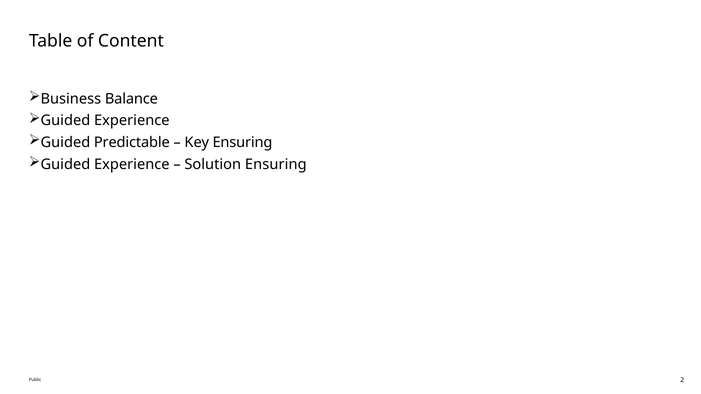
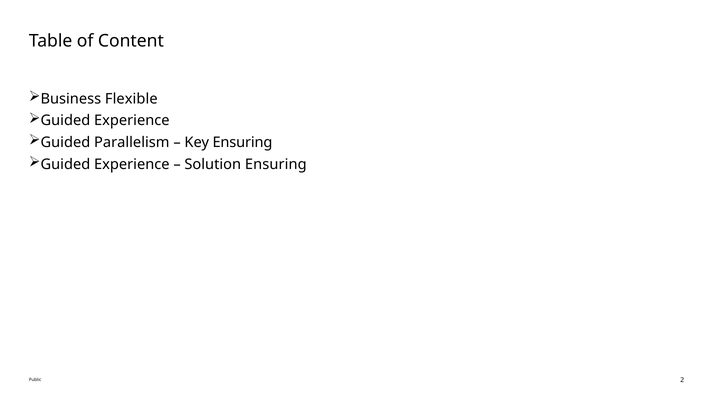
Balance: Balance -> Flexible
Predictable: Predictable -> Parallelism
